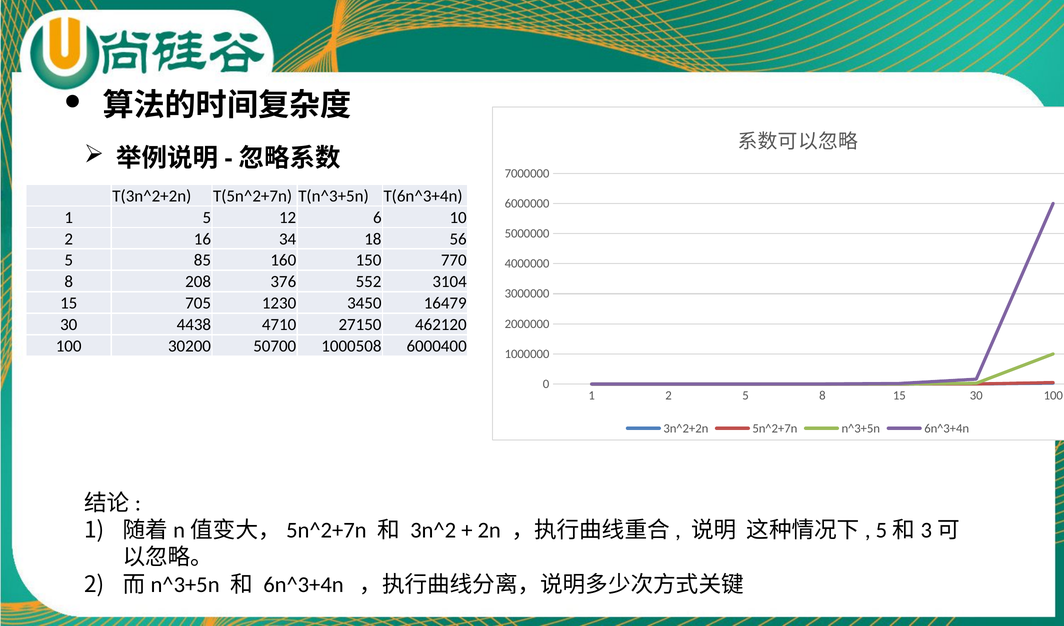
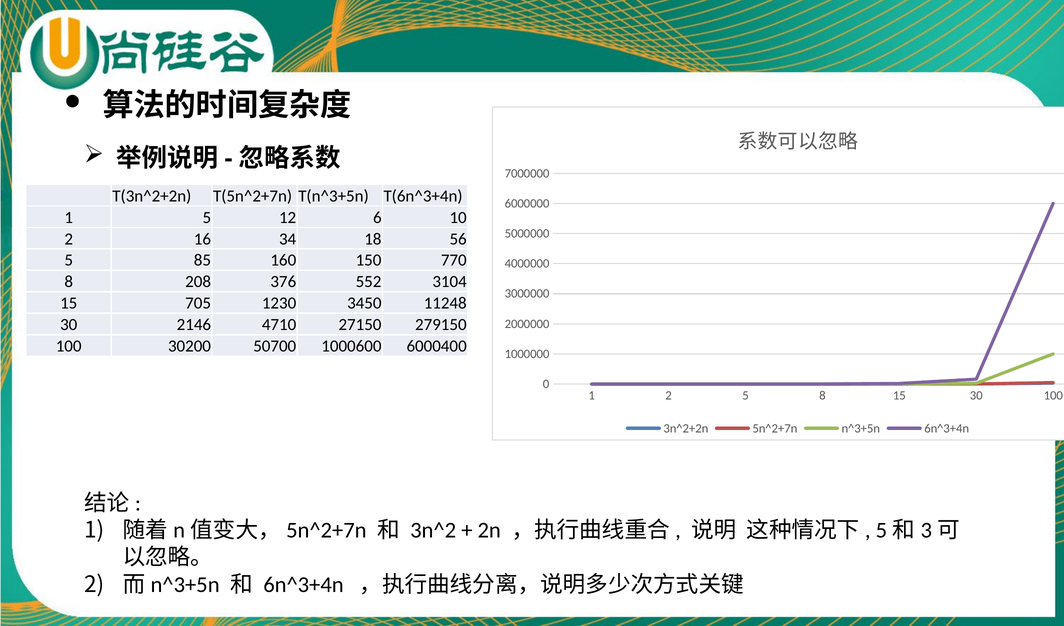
16479: 16479 -> 11248
4438: 4438 -> 2146
462120: 462120 -> 279150
1000508: 1000508 -> 1000600
